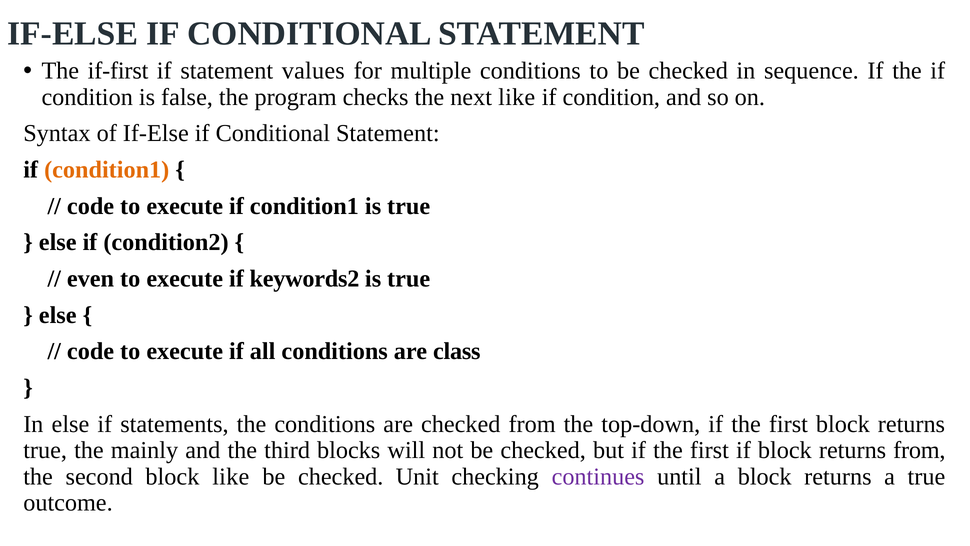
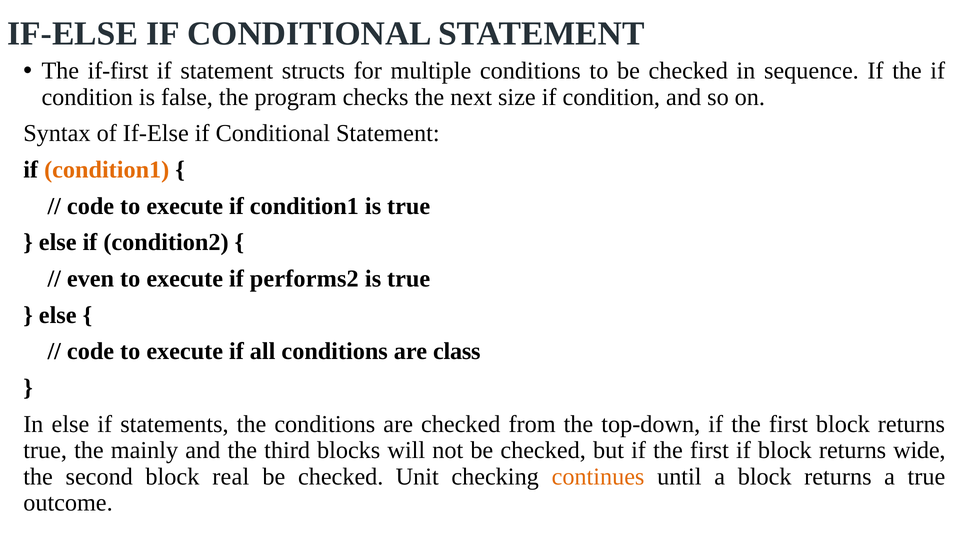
values: values -> structs
next like: like -> size
keywords2: keywords2 -> performs2
returns from: from -> wide
block like: like -> real
continues colour: purple -> orange
